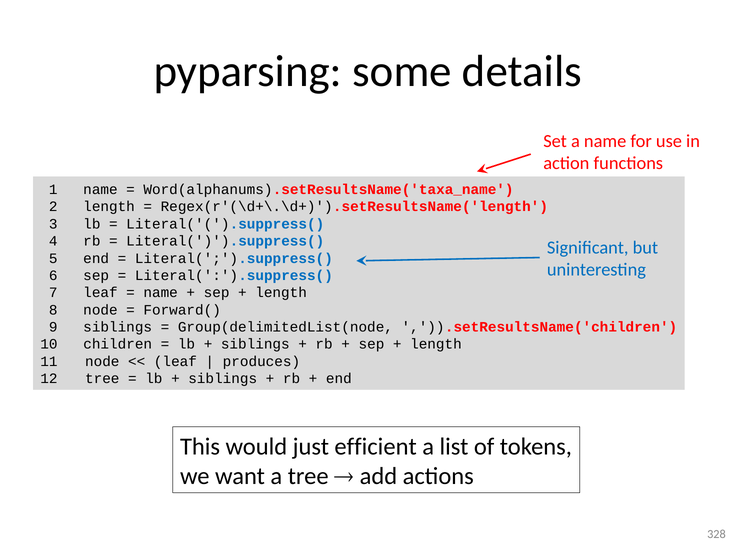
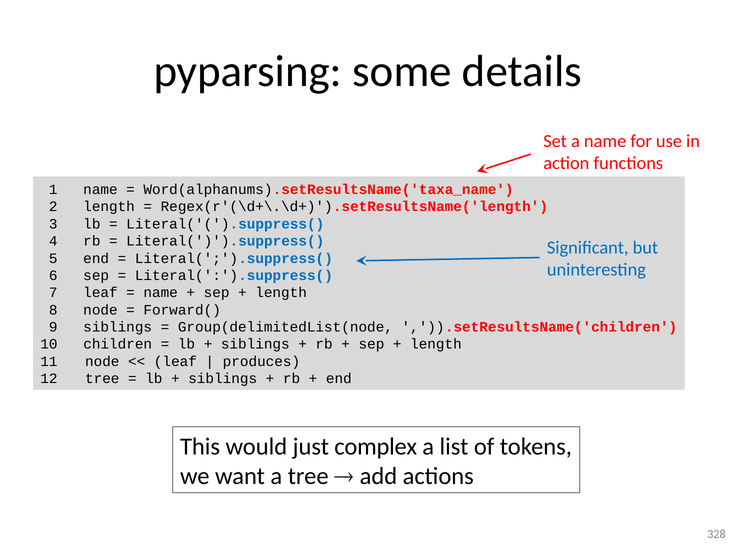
efficient: efficient -> complex
